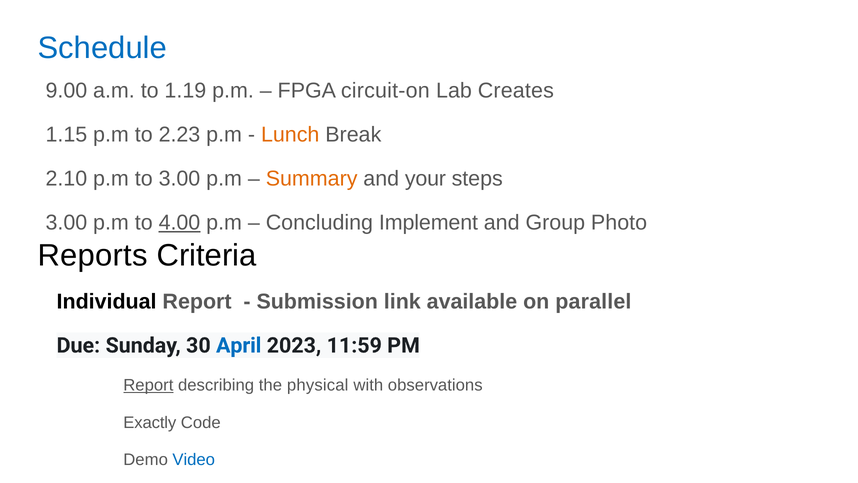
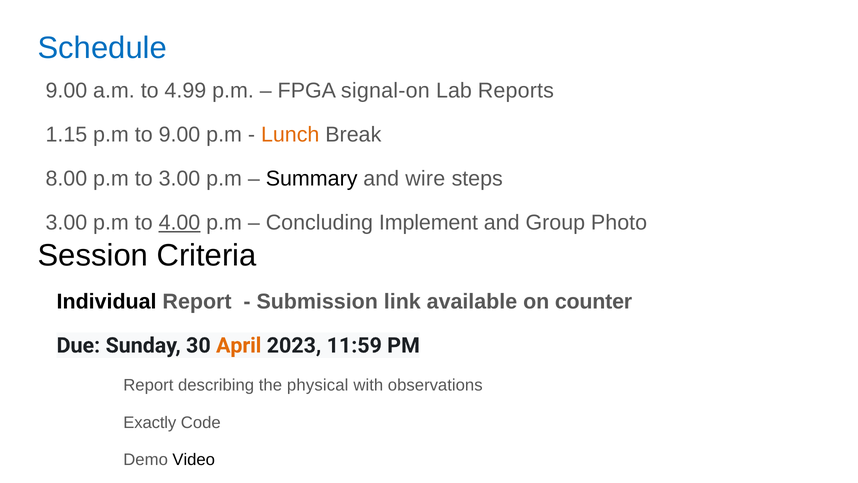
1.19: 1.19 -> 4.99
circuit-on: circuit-on -> signal-on
Creates: Creates -> Reports
to 2.23: 2.23 -> 9.00
2.10: 2.10 -> 8.00
Summary colour: orange -> black
your: your -> wire
Reports: Reports -> Session
parallel: parallel -> counter
April colour: blue -> orange
Report at (148, 385) underline: present -> none
Video colour: blue -> black
